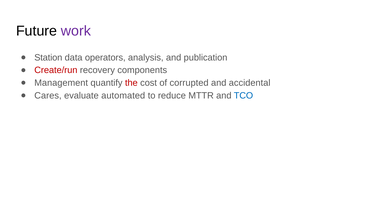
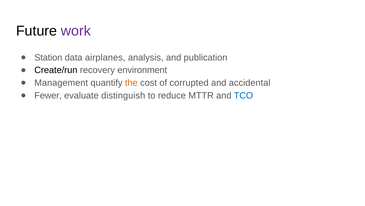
operators: operators -> airplanes
Create/run colour: red -> black
components: components -> environment
the colour: red -> orange
Cares: Cares -> Fewer
automated: automated -> distinguish
